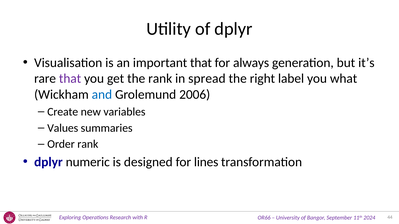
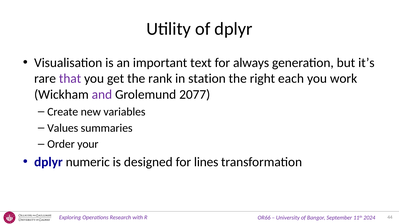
important that: that -> text
spread: spread -> station
label: label -> each
what: what -> work
and colour: blue -> purple
2006: 2006 -> 2077
Order rank: rank -> your
